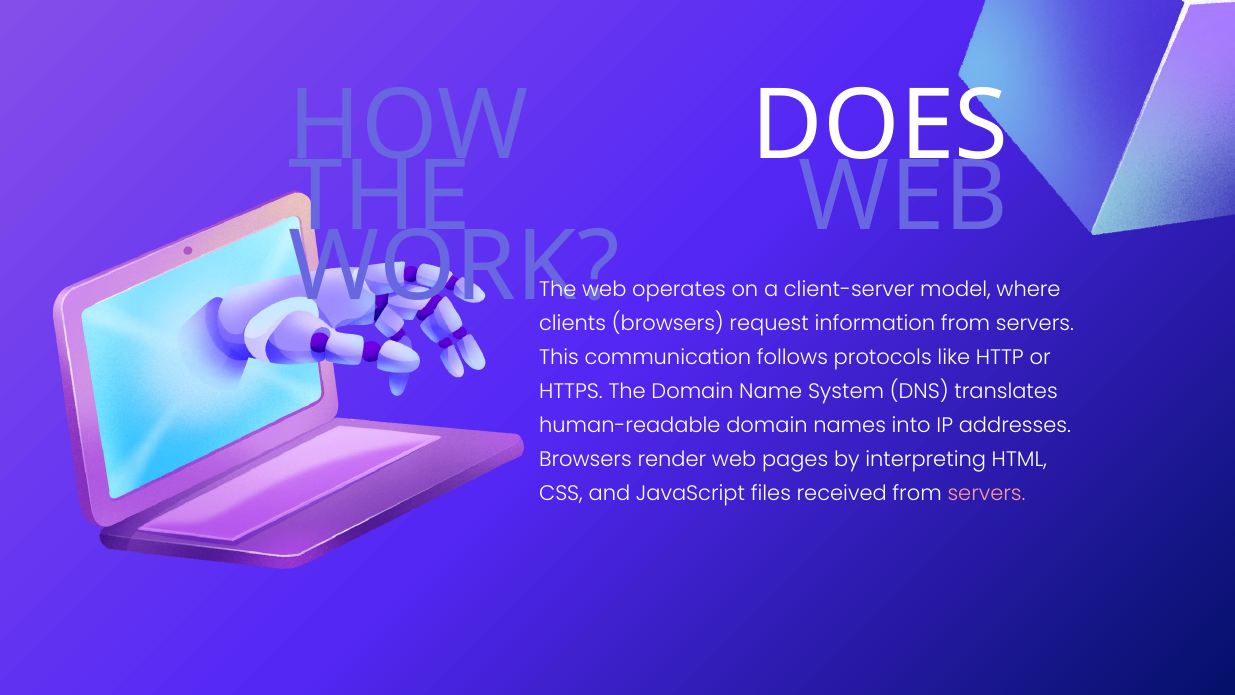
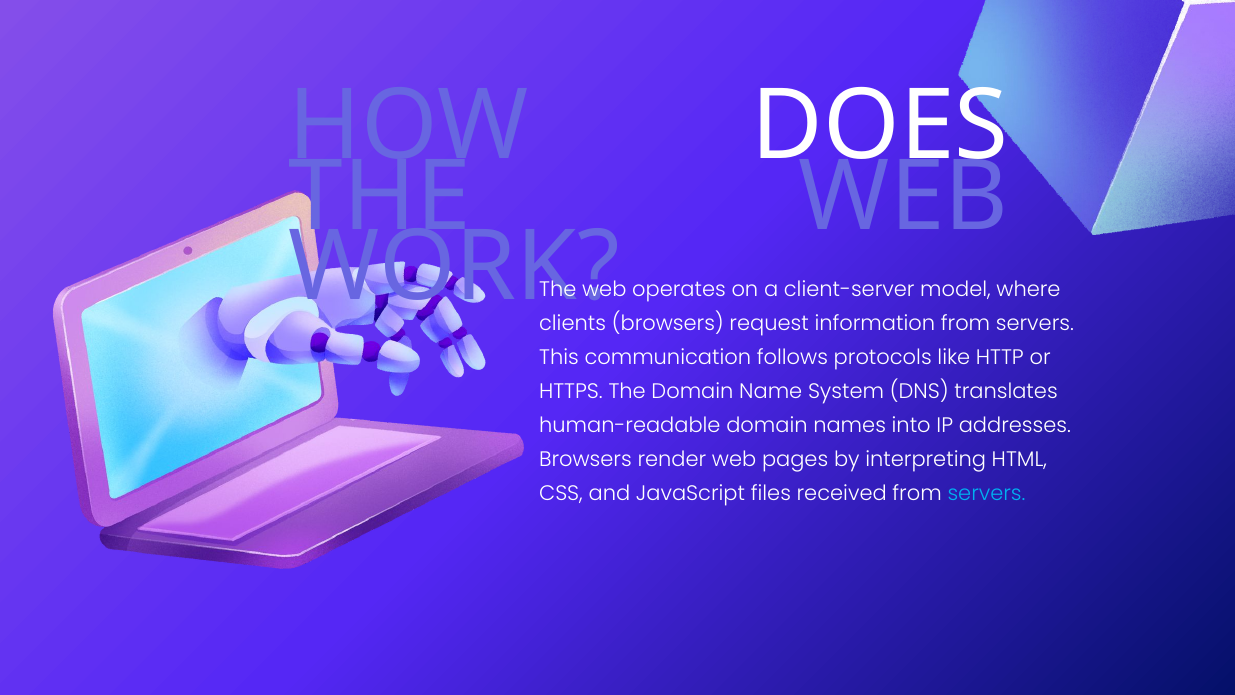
servers at (986, 493) colour: pink -> light blue
